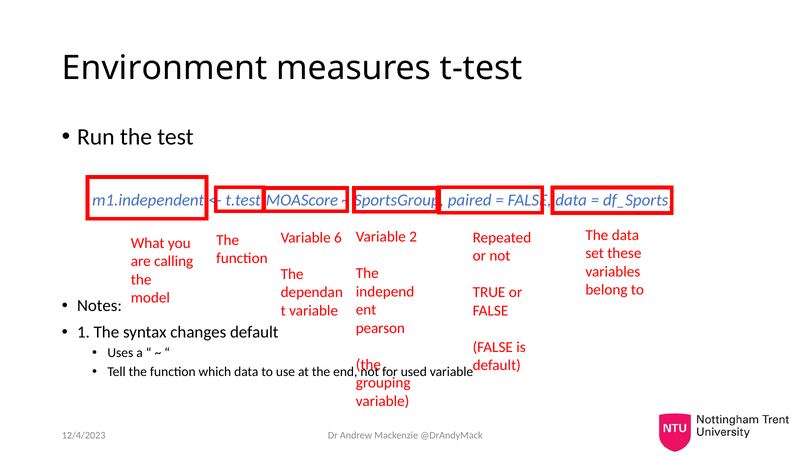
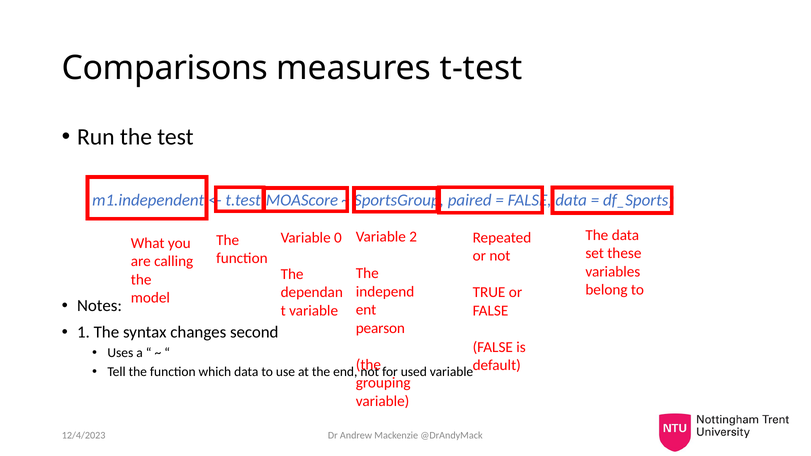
Environment: Environment -> Comparisons
6: 6 -> 0
changes default: default -> second
